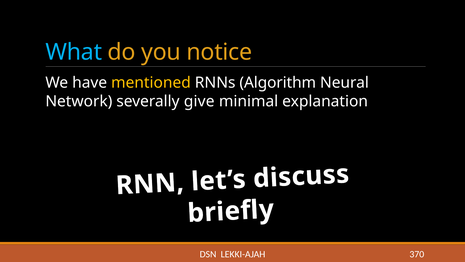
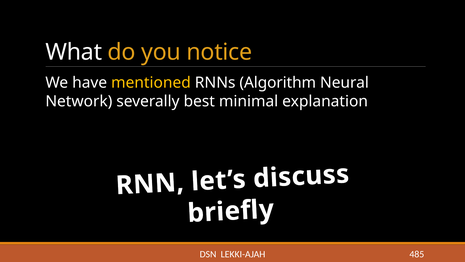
What colour: light blue -> white
give: give -> best
370: 370 -> 485
